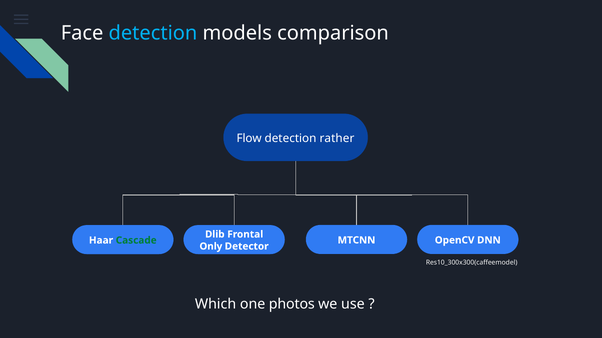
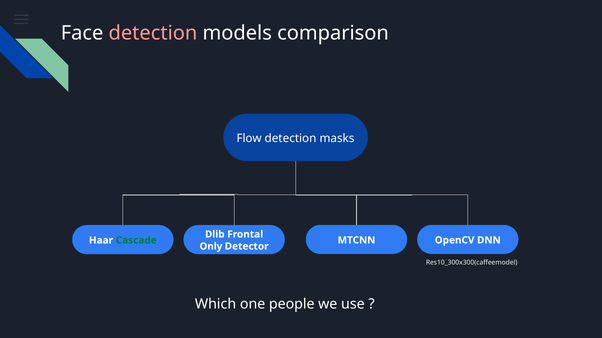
detection at (153, 33) colour: light blue -> pink
rather: rather -> masks
photos: photos -> people
